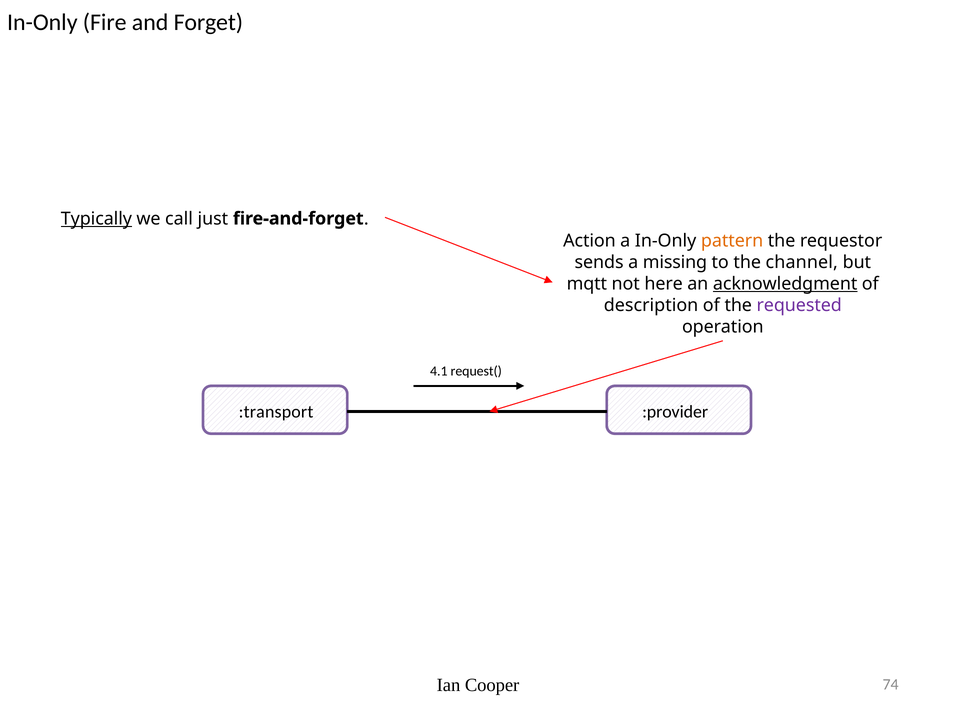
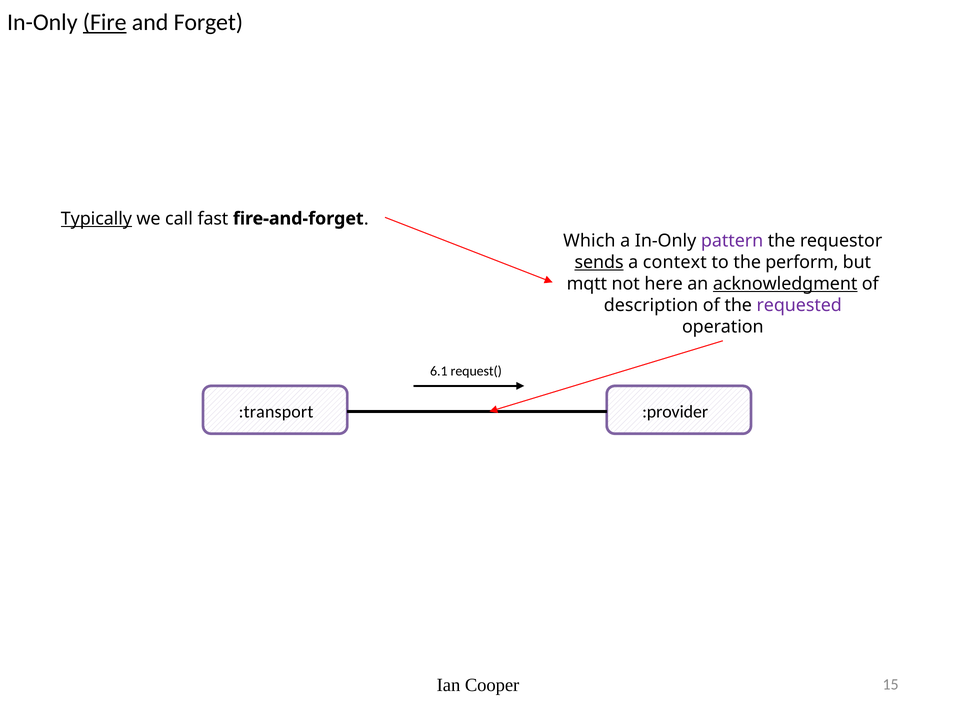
Fire underline: none -> present
just: just -> fast
Action: Action -> Which
pattern colour: orange -> purple
sends underline: none -> present
missing: missing -> context
channel: channel -> perform
4.1: 4.1 -> 6.1
74: 74 -> 15
